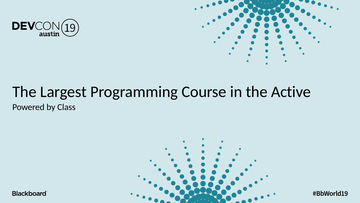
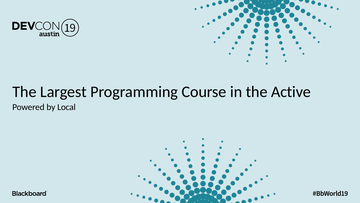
Class: Class -> Local
